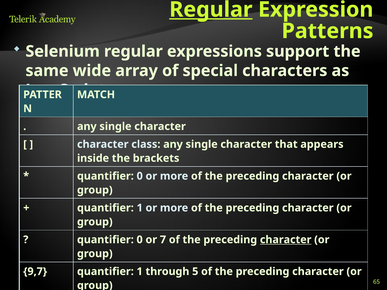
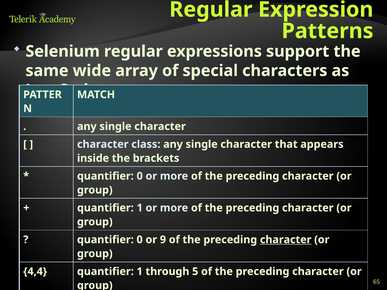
Regular at (211, 10) underline: present -> none
7: 7 -> 9
9,7: 9,7 -> 4,4
